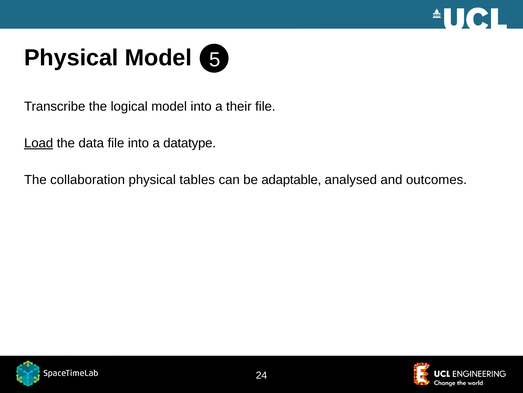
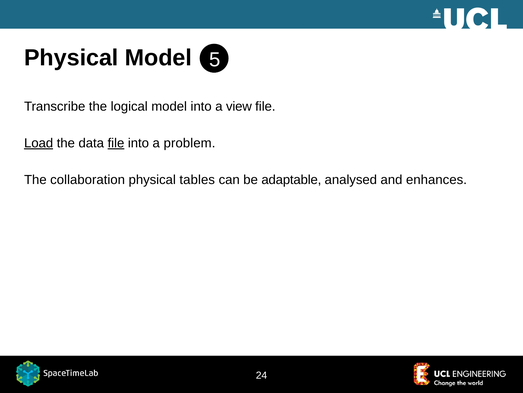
their: their -> view
file at (116, 143) underline: none -> present
datatype: datatype -> problem
outcomes: outcomes -> enhances
